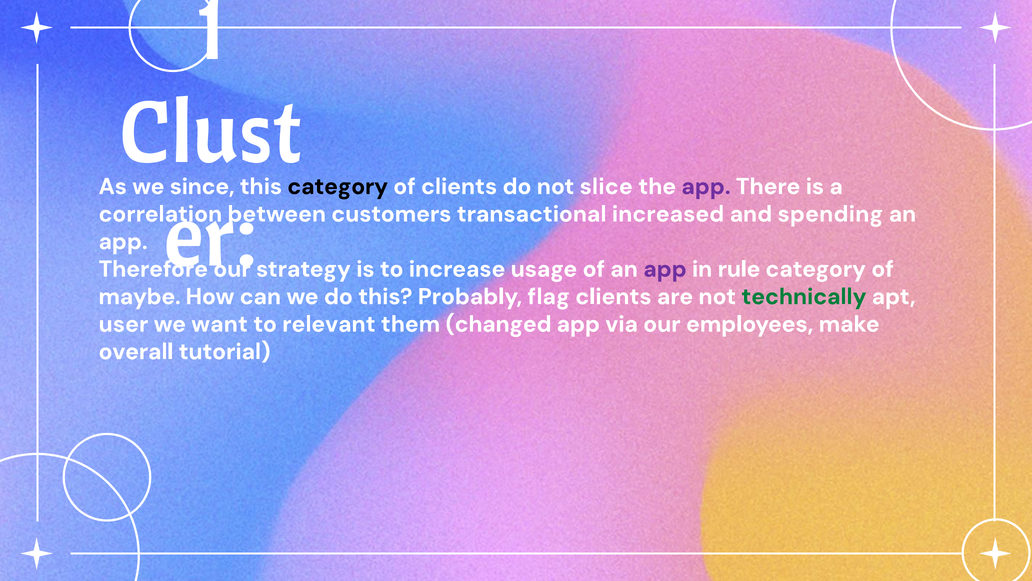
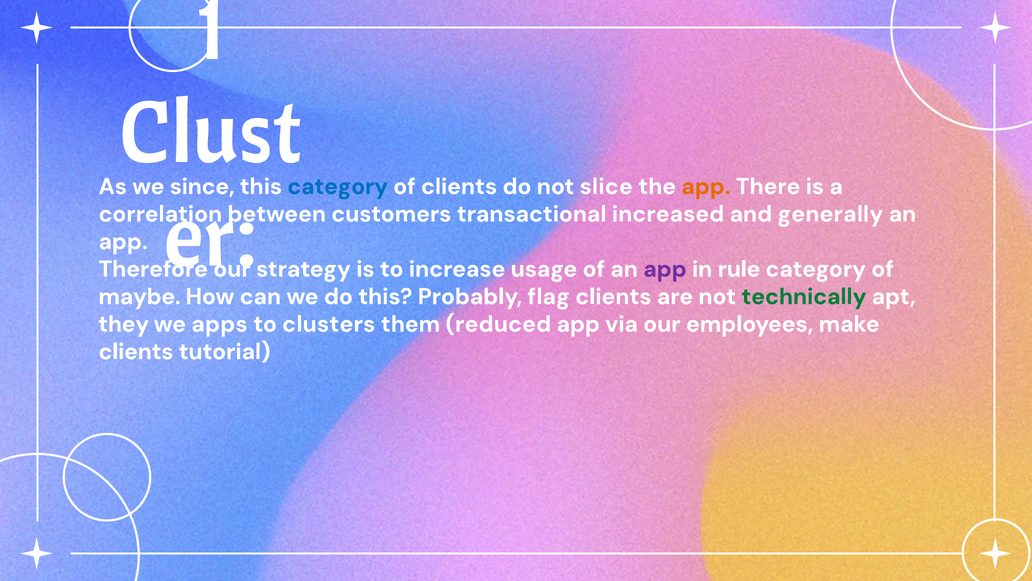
category at (338, 186) colour: black -> blue
app at (706, 186) colour: purple -> orange
spending: spending -> generally
user: user -> they
want: want -> apps
relevant: relevant -> clusters
changed: changed -> reduced
overall at (136, 351): overall -> clients
